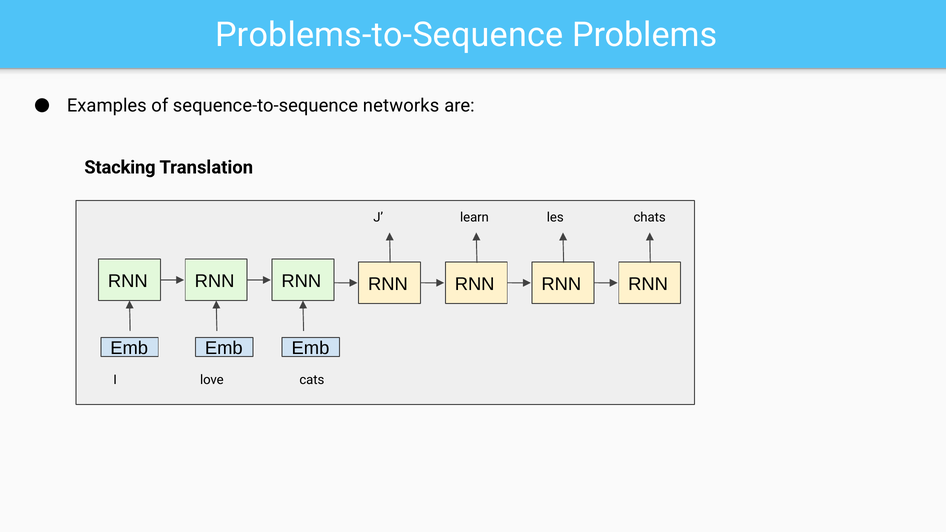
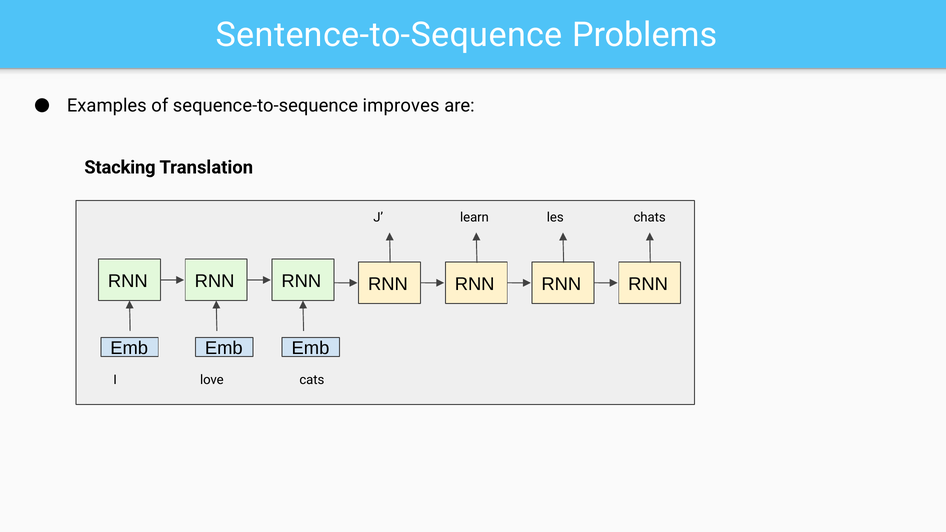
Problems-to-Sequence: Problems-to-Sequence -> Sentence-to-Sequence
networks: networks -> improves
